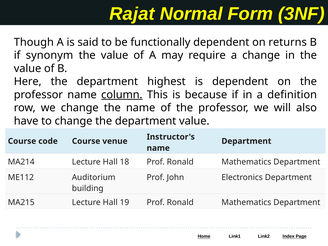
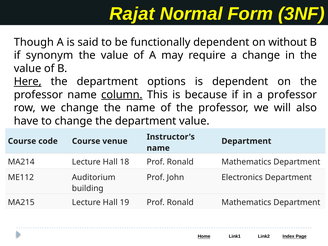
returns: returns -> without
Here underline: none -> present
highest: highest -> options
a definition: definition -> professor
